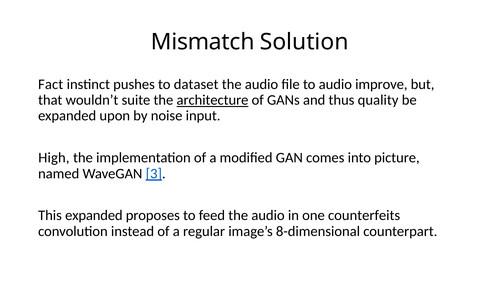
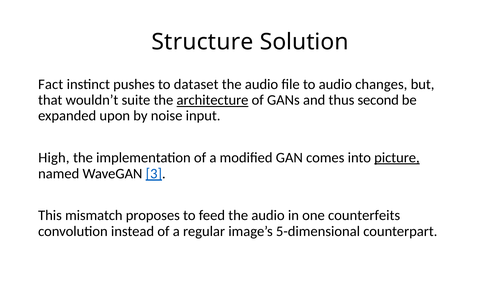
Mismatch: Mismatch -> Structure
improve: improve -> changes
quality: quality -> second
picture underline: none -> present
This expanded: expanded -> mismatch
8-dimensional: 8-dimensional -> 5-dimensional
